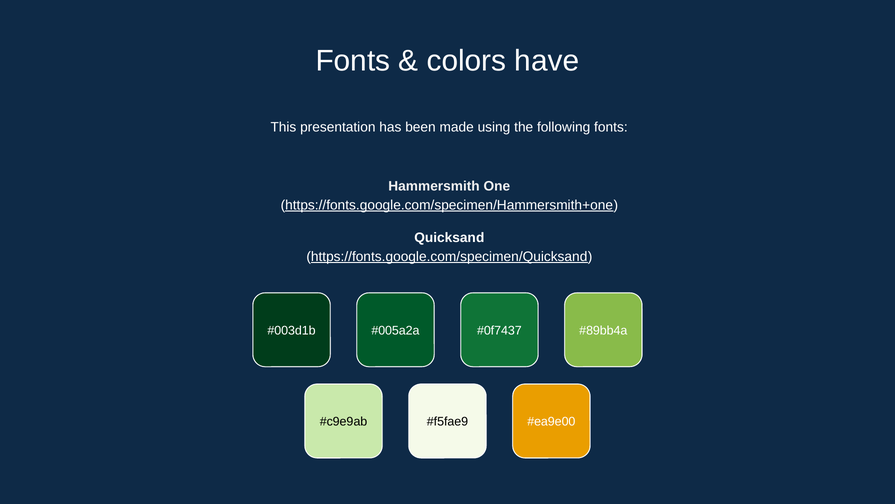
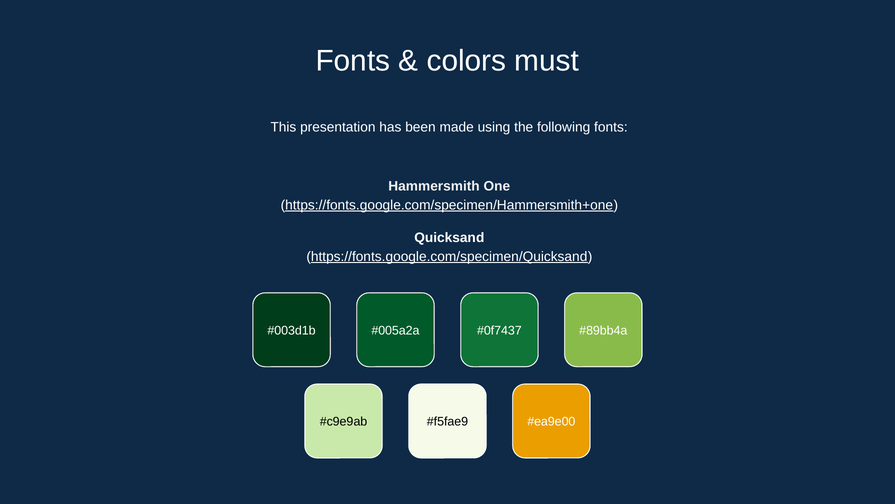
have: have -> must
